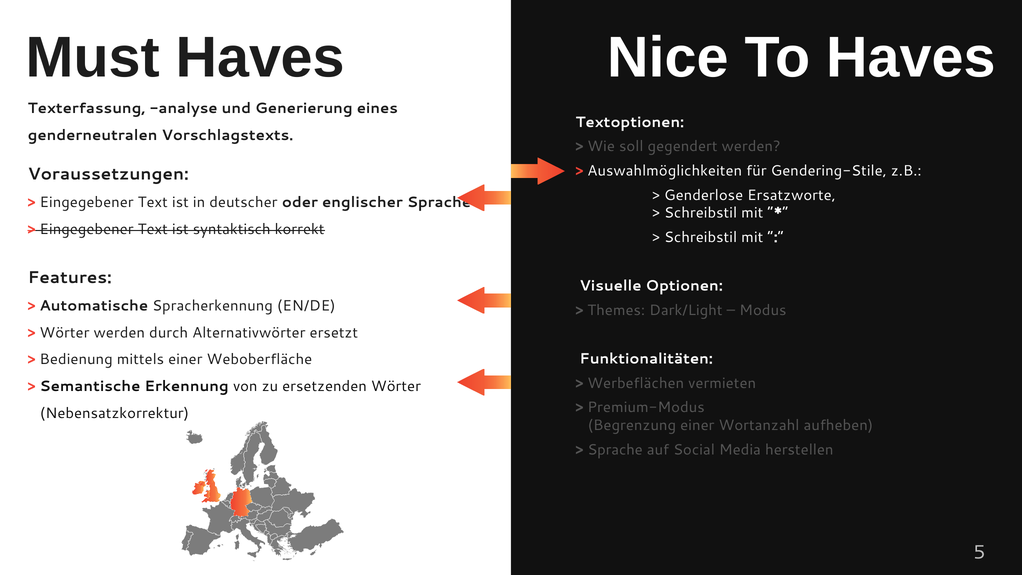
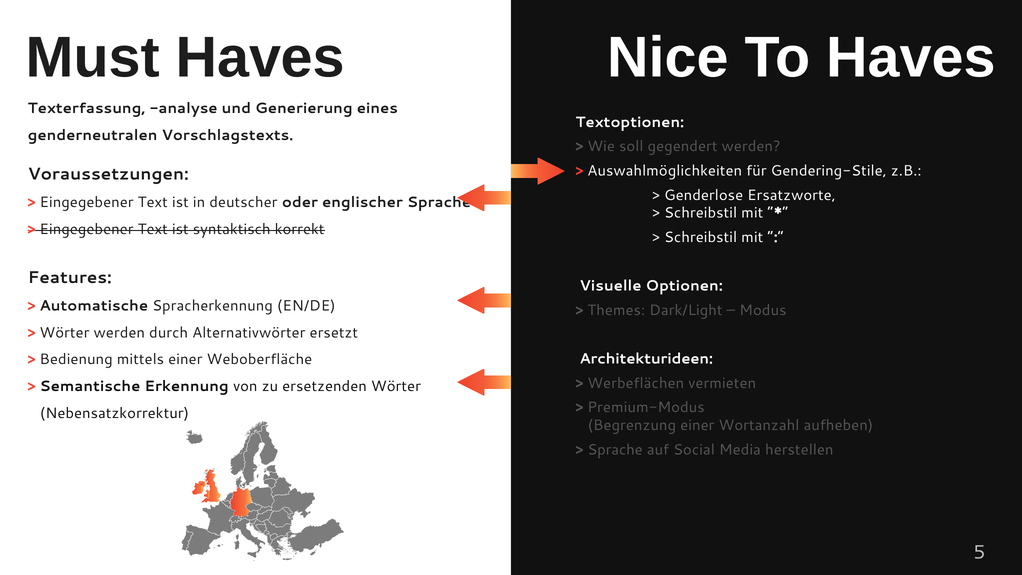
Funktionalitäten: Funktionalitäten -> Architekturideen
